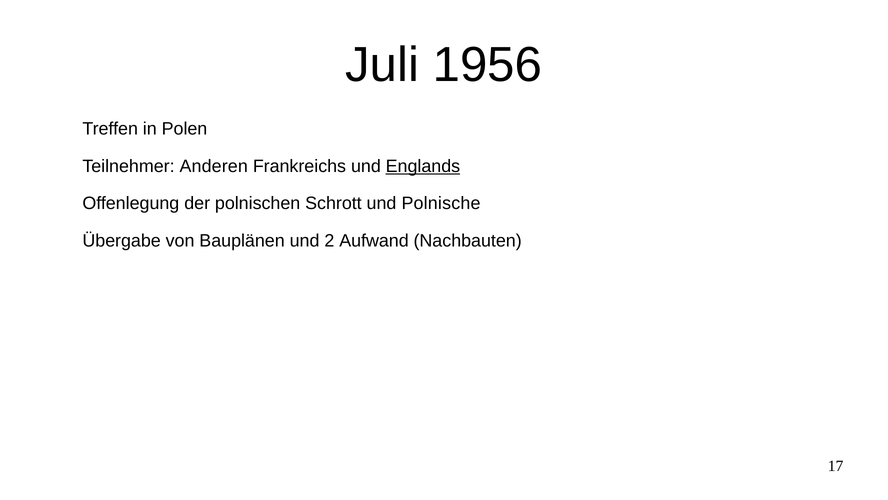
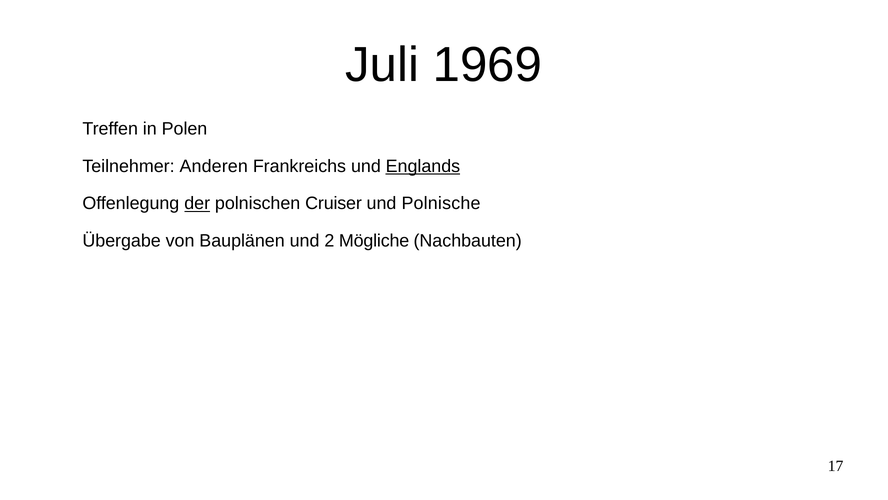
1956: 1956 -> 1969
der underline: none -> present
Schrott: Schrott -> Cruiser
Aufwand: Aufwand -> Mögliche
